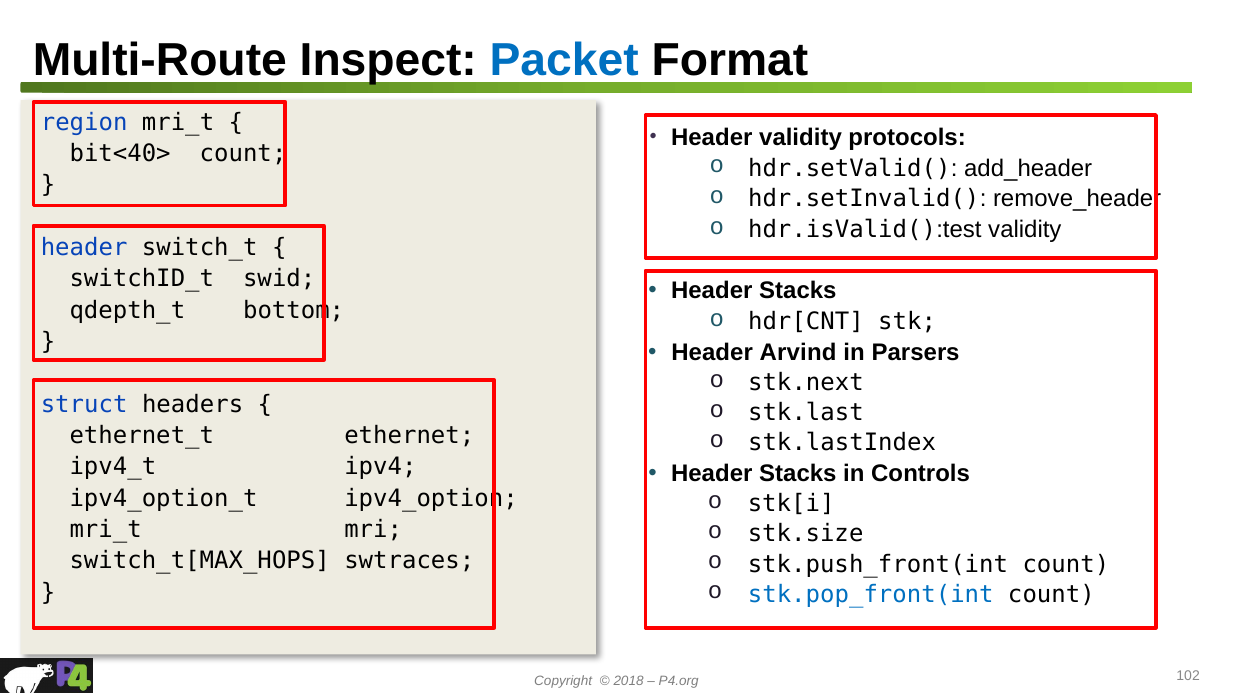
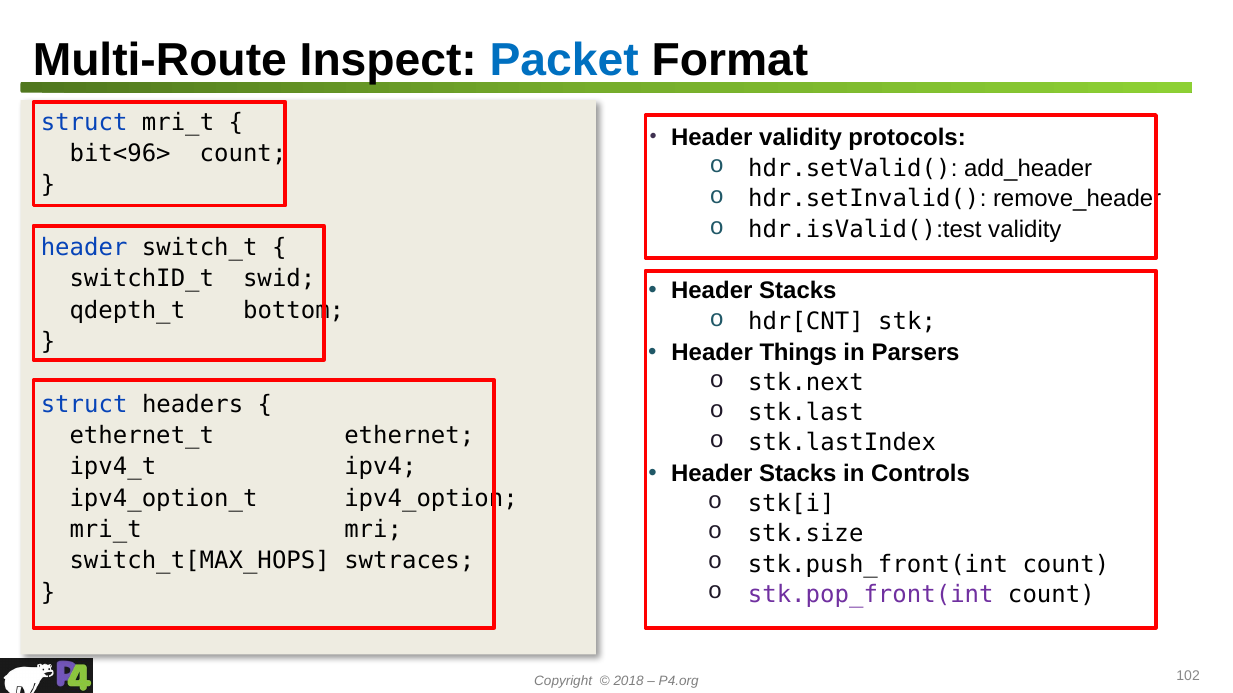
region at (84, 122): region -> struct
bit<40>: bit<40> -> bit<96>
Arvind: Arvind -> Things
stk.pop_front(int colour: blue -> purple
